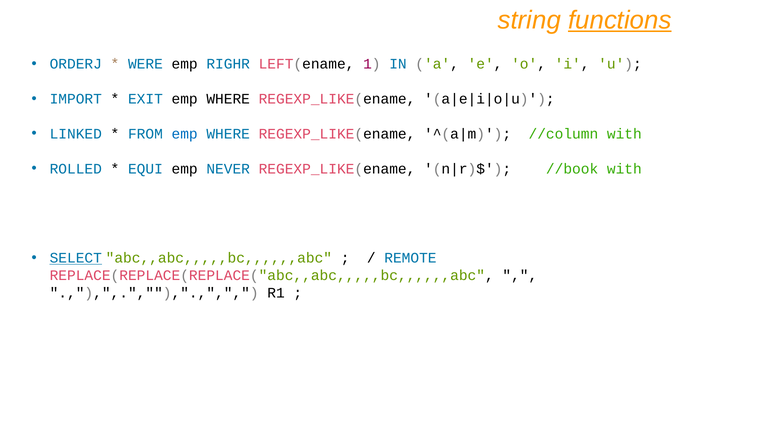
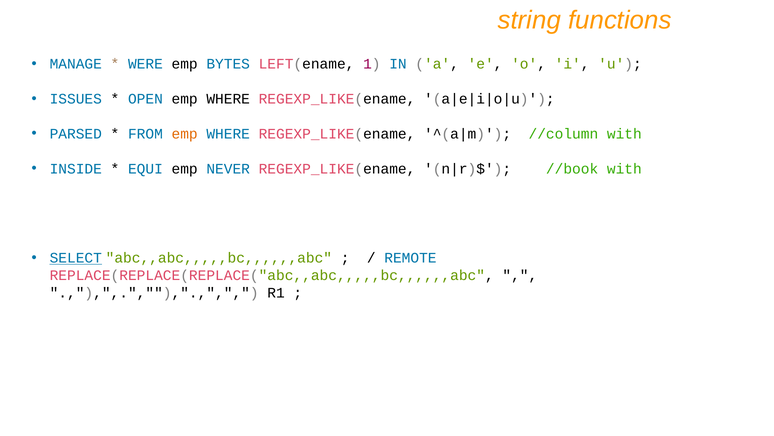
functions underline: present -> none
ORDERJ: ORDERJ -> MANAGE
RIGHR: RIGHR -> BYTES
IMPORT: IMPORT -> ISSUES
EXIT: EXIT -> OPEN
LINKED: LINKED -> PARSED
emp at (185, 134) colour: blue -> orange
ROLLED: ROLLED -> INSIDE
